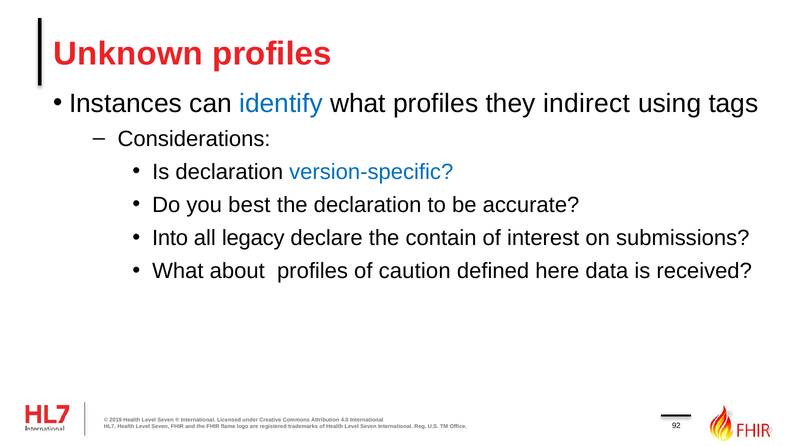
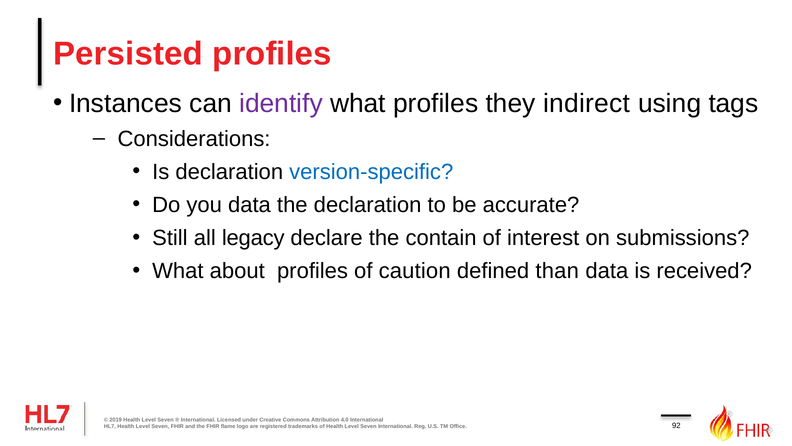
Unknown: Unknown -> Persisted
identify colour: blue -> purple
you best: best -> data
Into: Into -> Still
here: here -> than
